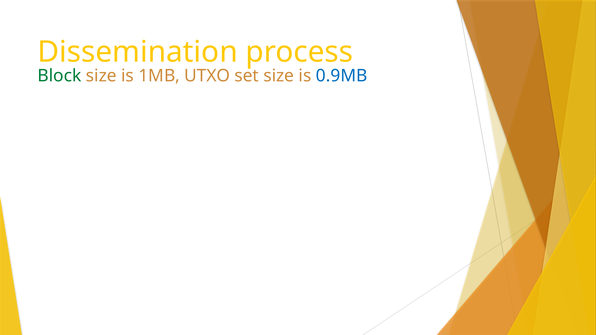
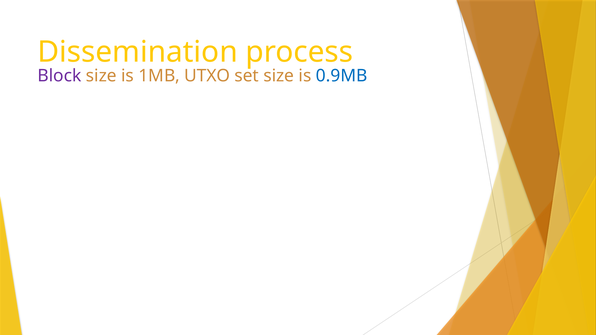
Block colour: green -> purple
